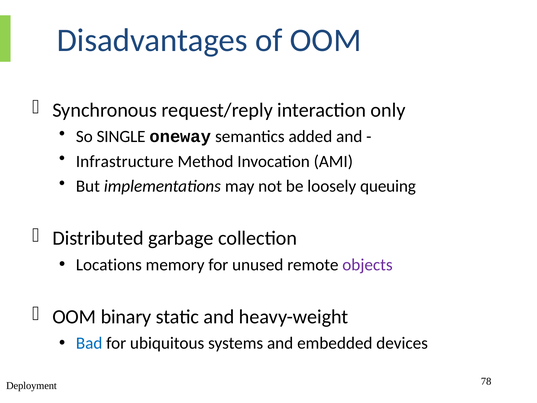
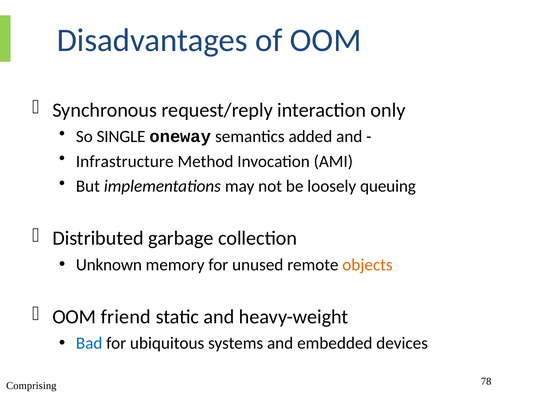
Locations: Locations -> Unknown
objects colour: purple -> orange
binary: binary -> friend
Deployment: Deployment -> Comprising
